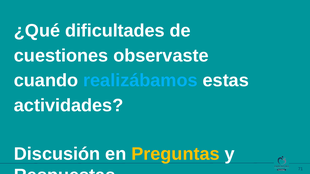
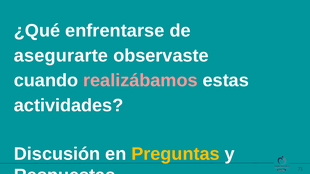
dificultades: dificultades -> enfrentarse
cuestiones: cuestiones -> asegurarte
realizábamos colour: light blue -> pink
